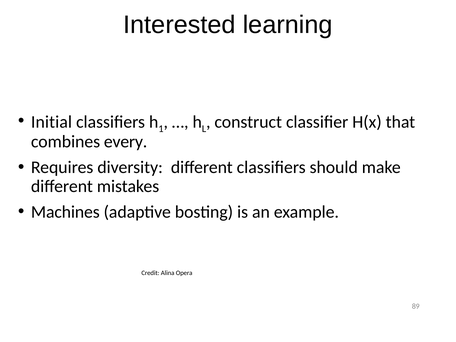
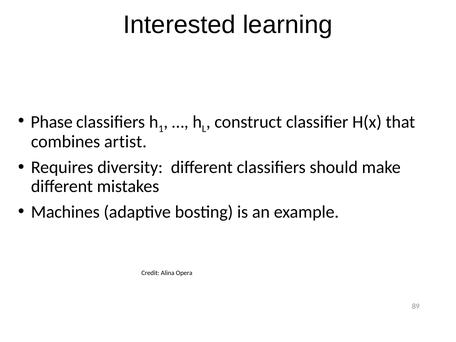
Initial: Initial -> Phase
every: every -> artist
